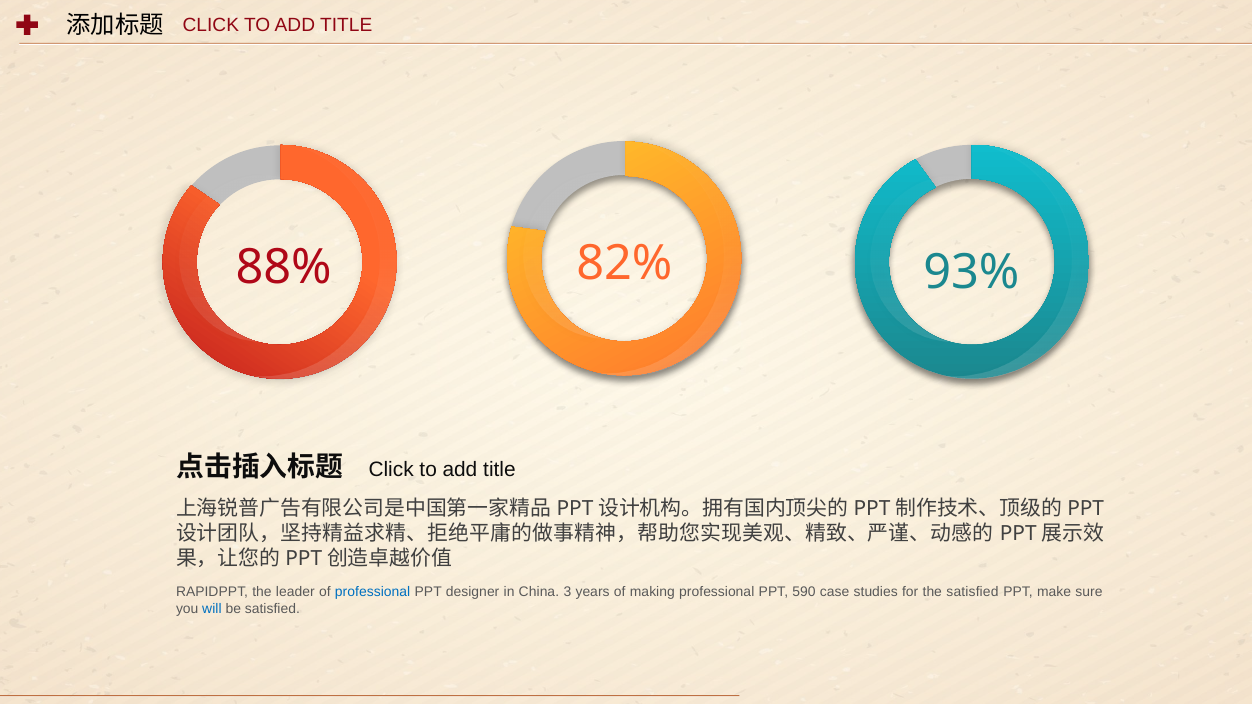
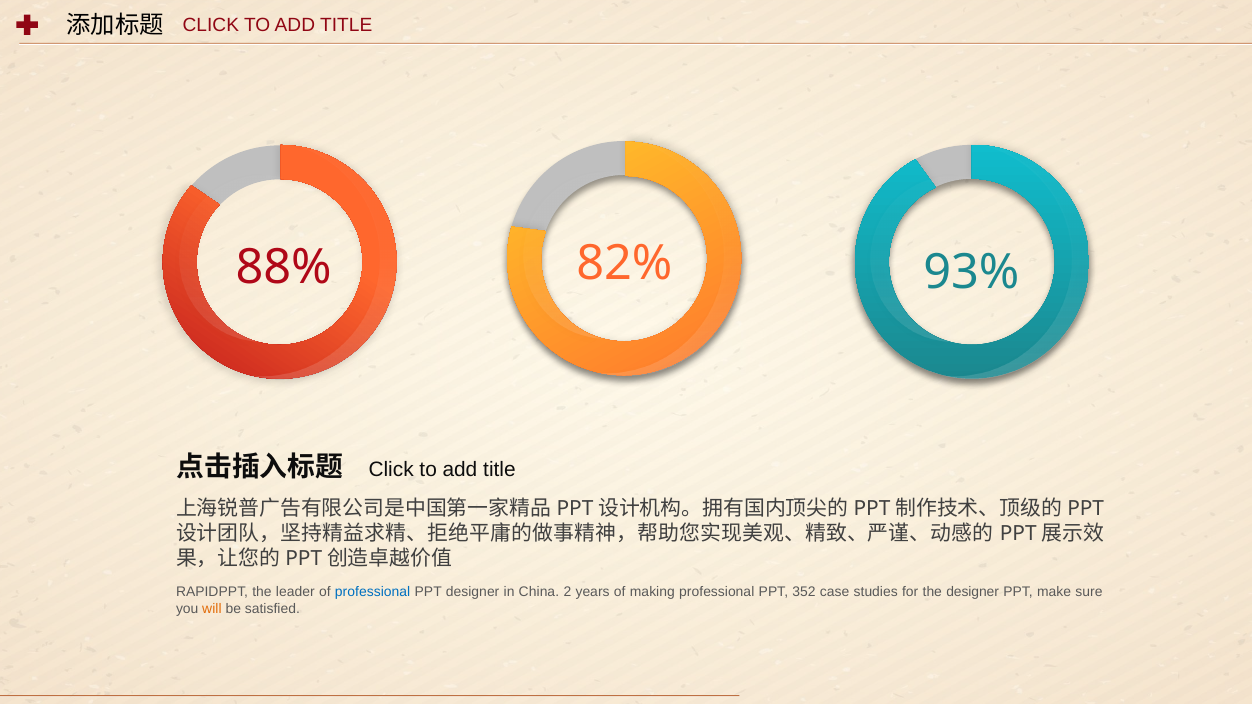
3: 3 -> 2
590: 590 -> 352
the satisfied: satisfied -> designer
will colour: blue -> orange
